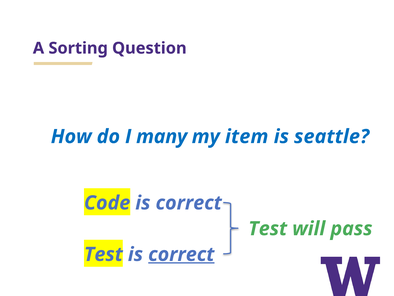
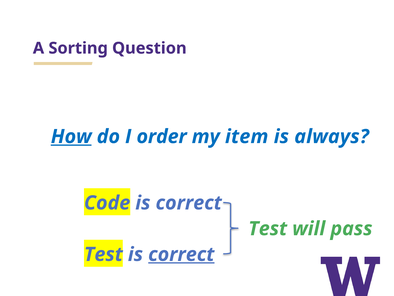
How underline: none -> present
many: many -> order
seattle: seattle -> always
